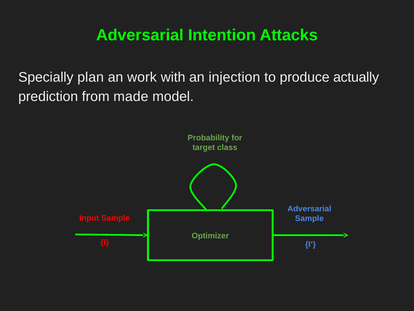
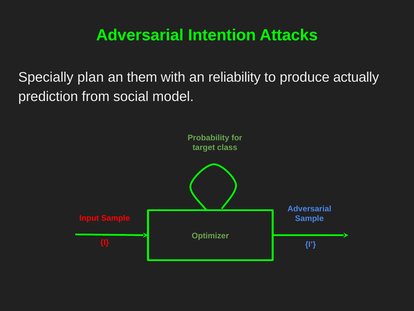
work: work -> them
injection: injection -> reliability
made: made -> social
